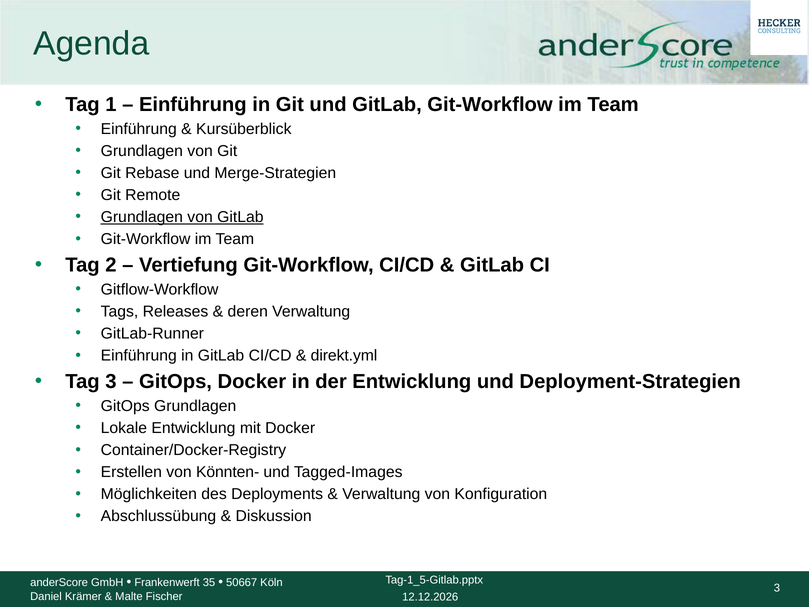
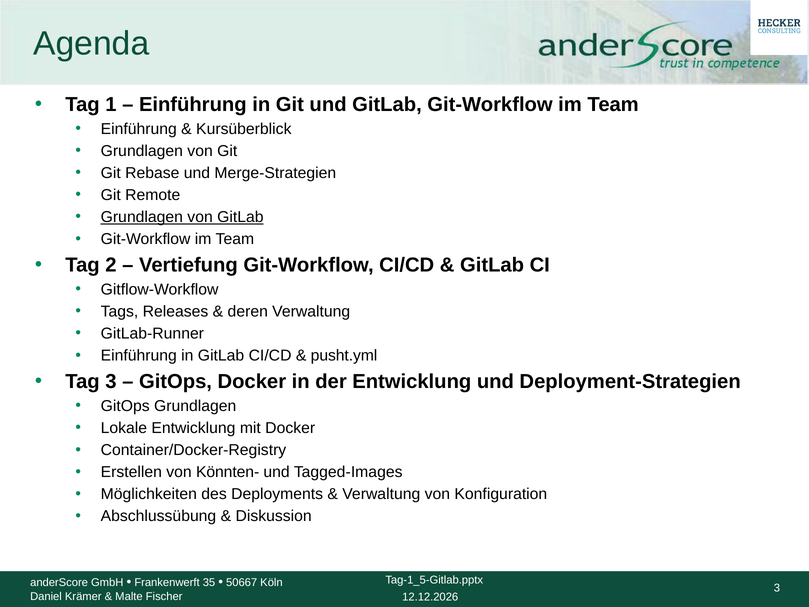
direkt.yml: direkt.yml -> pusht.yml
